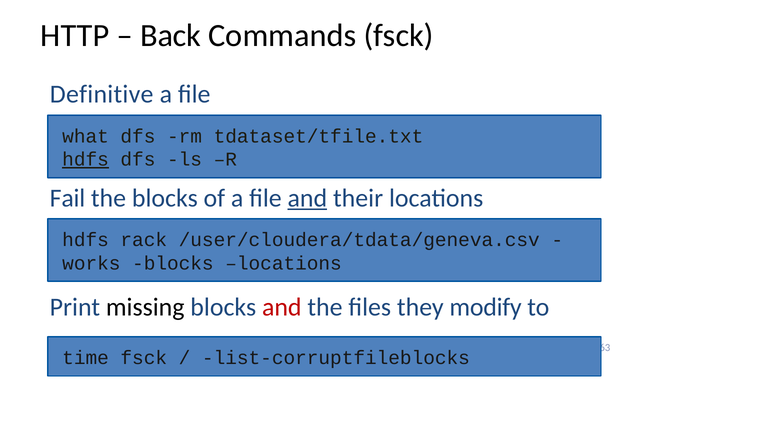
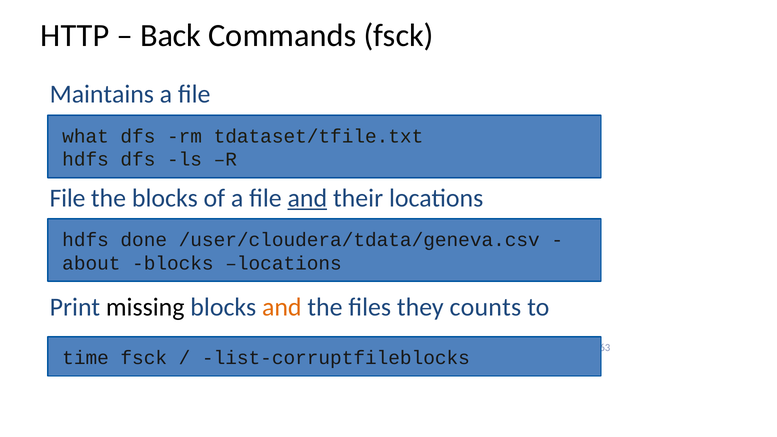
Definitive: Definitive -> Maintains
hdfs at (86, 159) underline: present -> none
Fail at (67, 198): Fail -> File
rack: rack -> done
works: works -> about
and at (282, 307) colour: red -> orange
modify: modify -> counts
